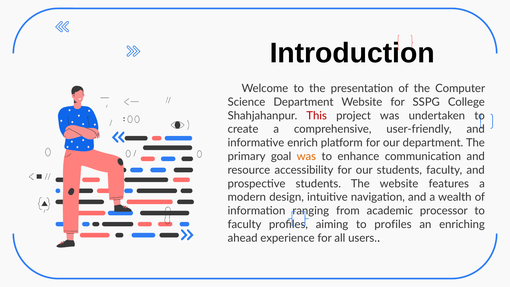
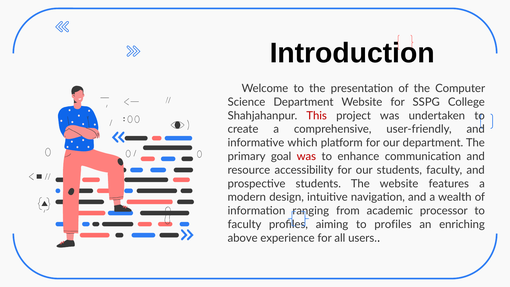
enrich: enrich -> which
was at (306, 156) colour: orange -> red
ahead: ahead -> above
